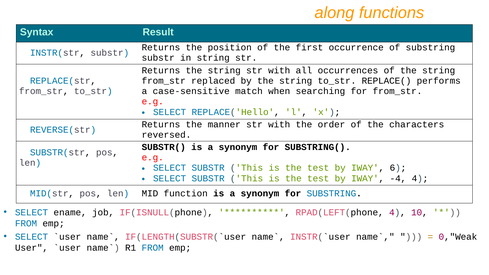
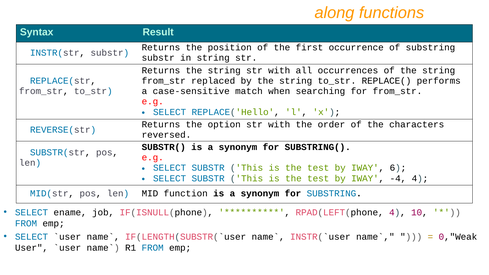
manner: manner -> option
